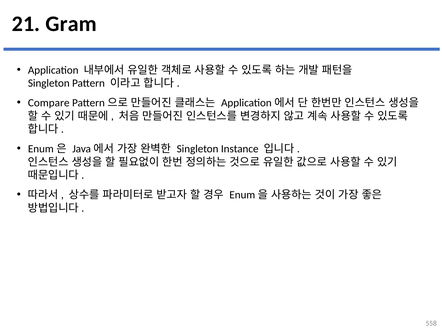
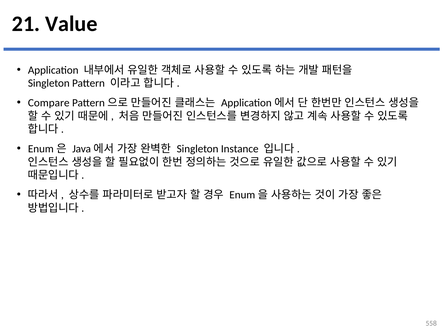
Gram: Gram -> Value
